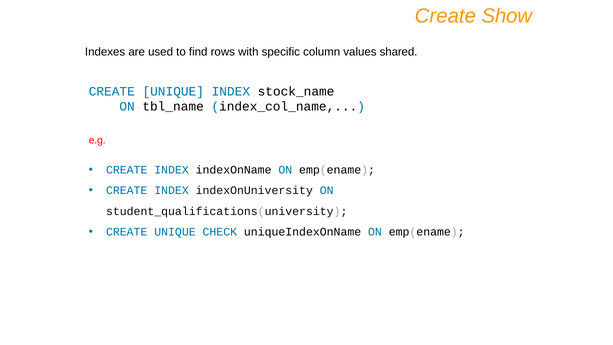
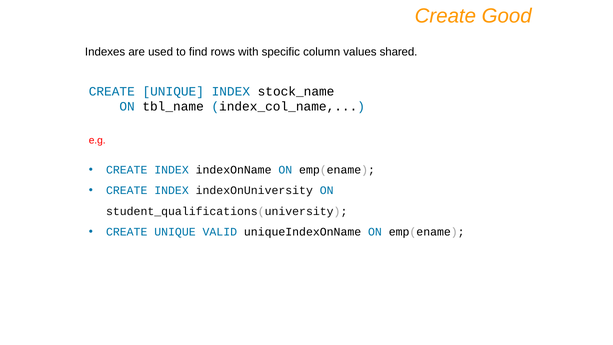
Show: Show -> Good
CHECK: CHECK -> VALID
